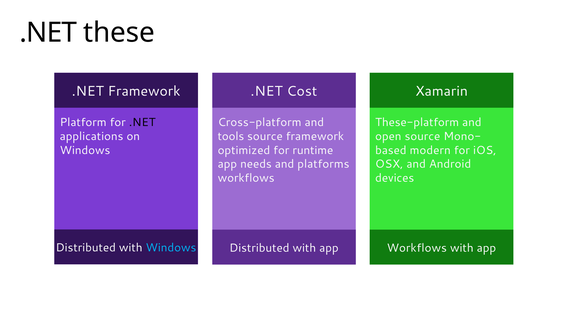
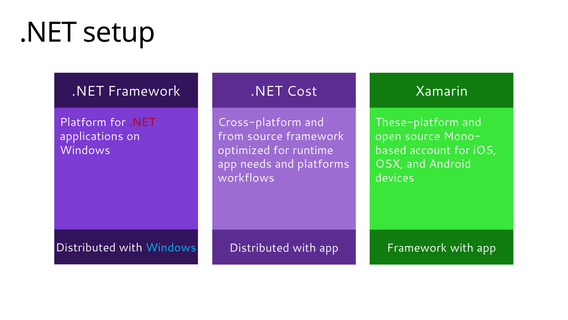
these: these -> setup
.NET at (142, 122) colour: black -> red
tools: tools -> from
modern: modern -> account
app Workflows: Workflows -> Framework
